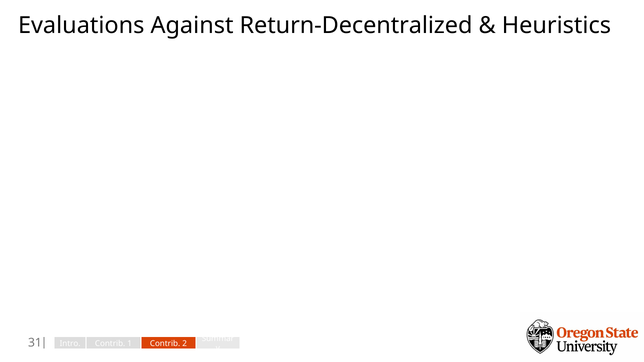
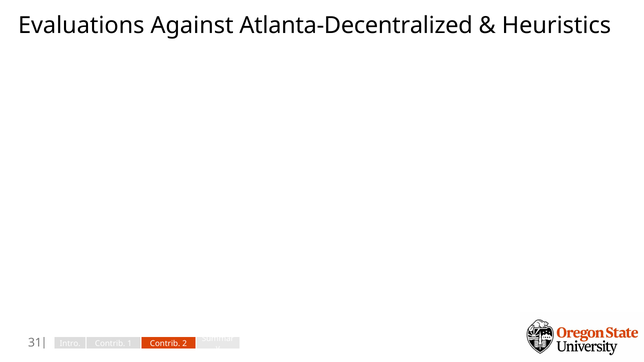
Return-Decentralized: Return-Decentralized -> Atlanta-Decentralized
